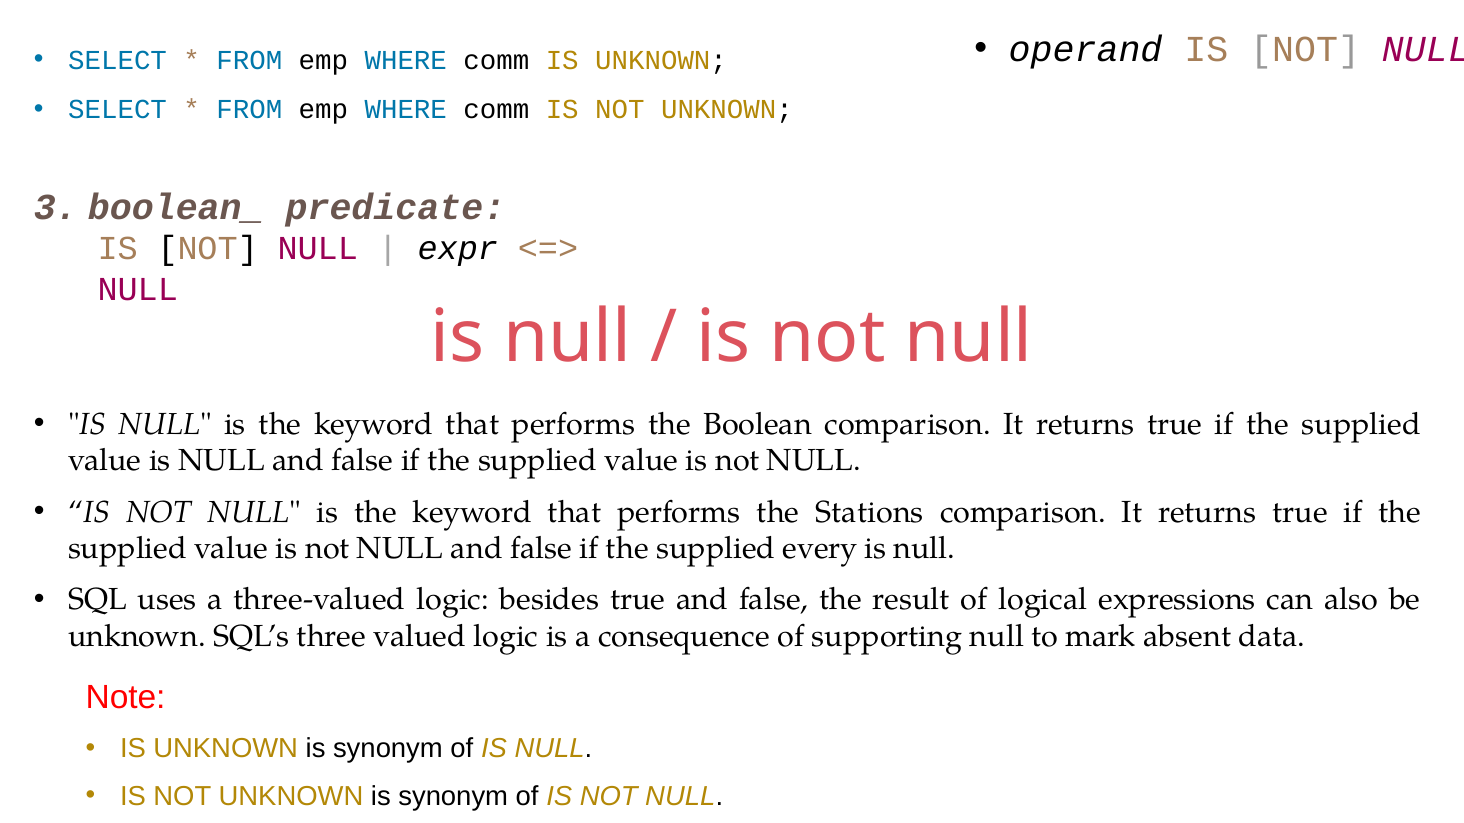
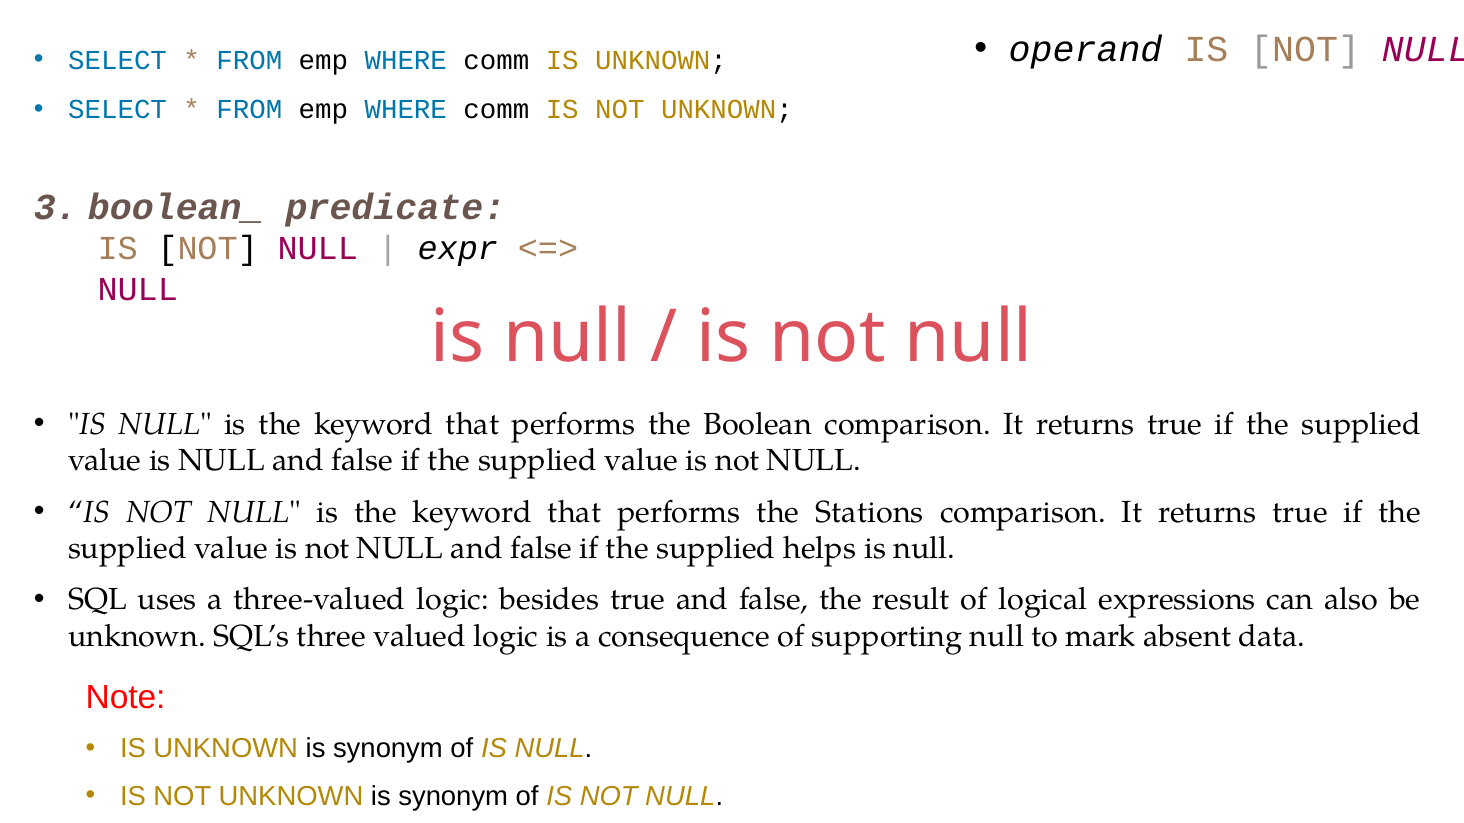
every: every -> helps
